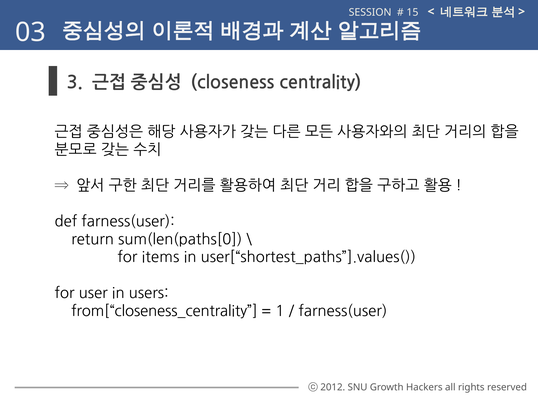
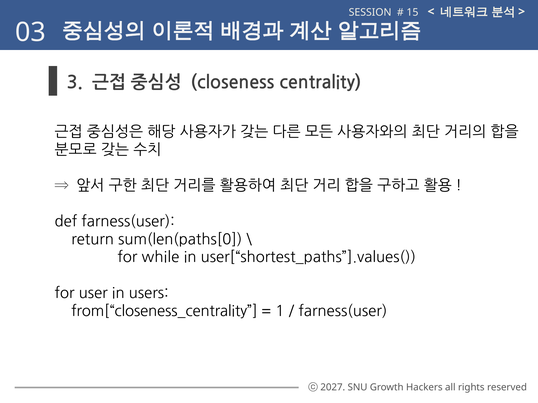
items: items -> while
2012: 2012 -> 2027
